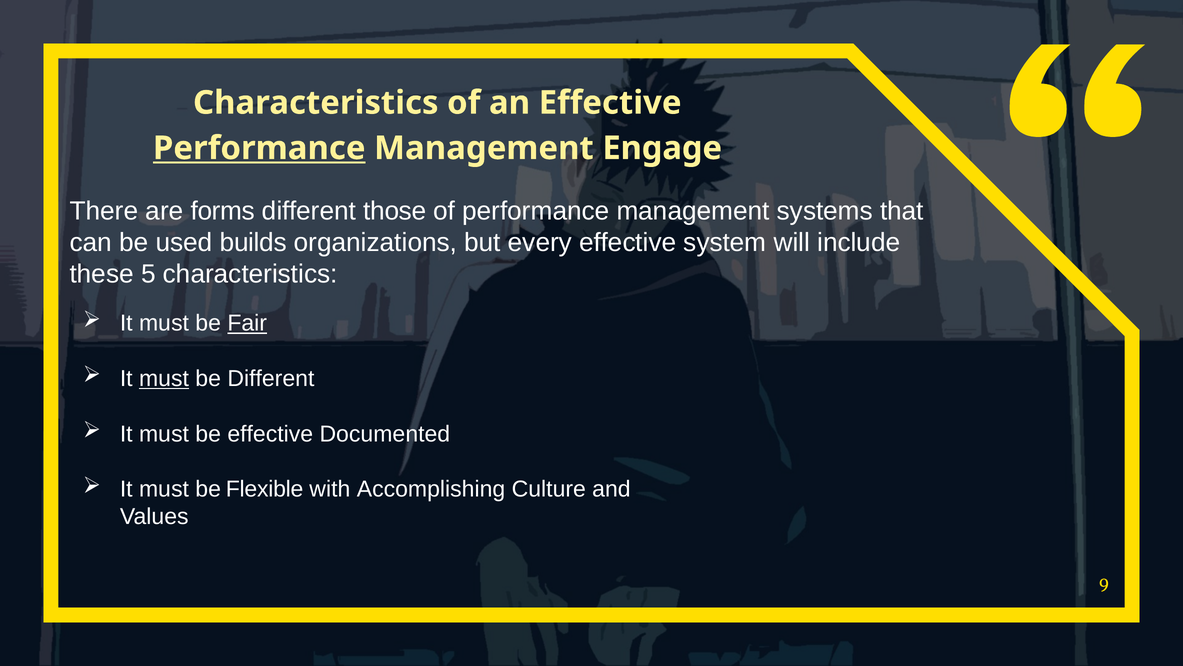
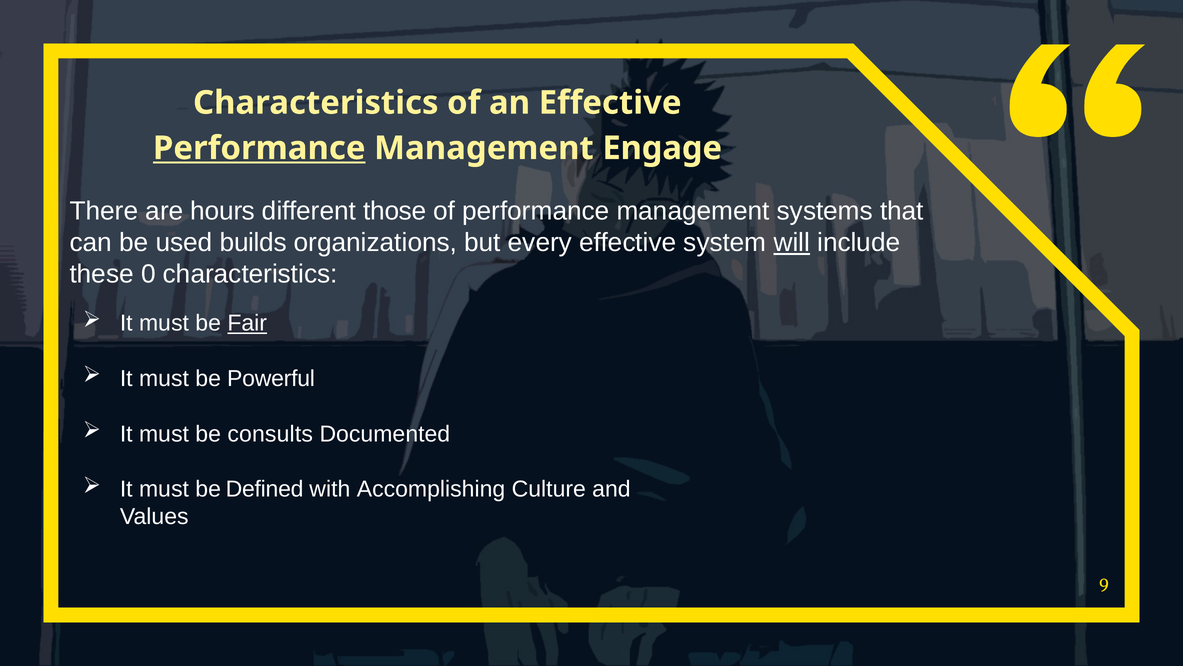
forms: forms -> hours
will underline: none -> present
5: 5 -> 0
must at (164, 378) underline: present -> none
be Different: Different -> Powerful
be effective: effective -> consults
Flexible: Flexible -> Defined
